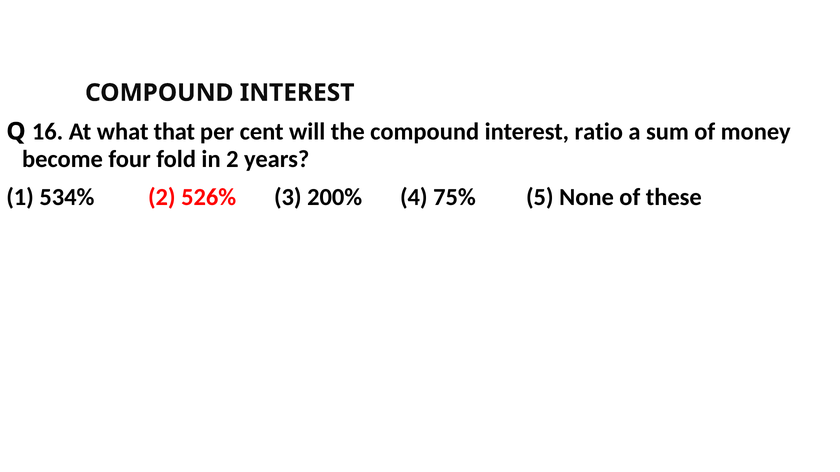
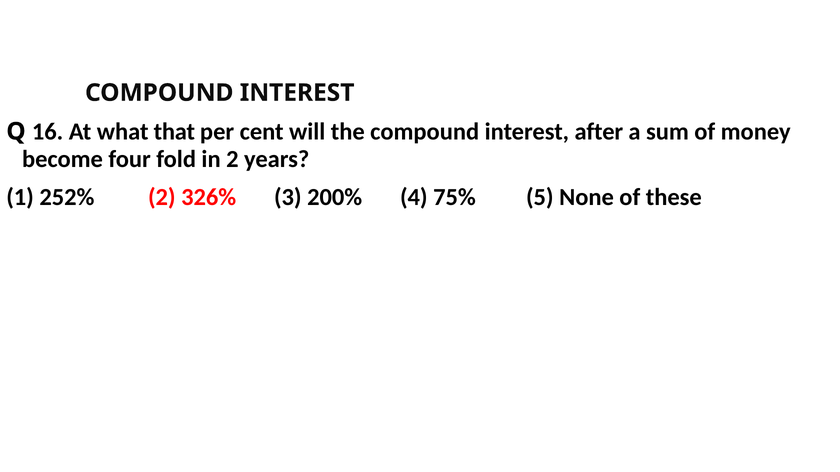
ratio: ratio -> after
534%: 534% -> 252%
526%: 526% -> 326%
